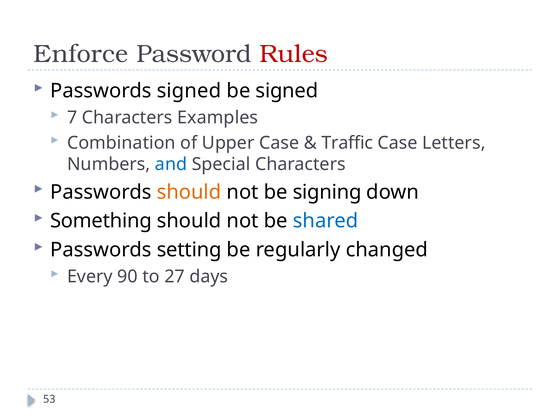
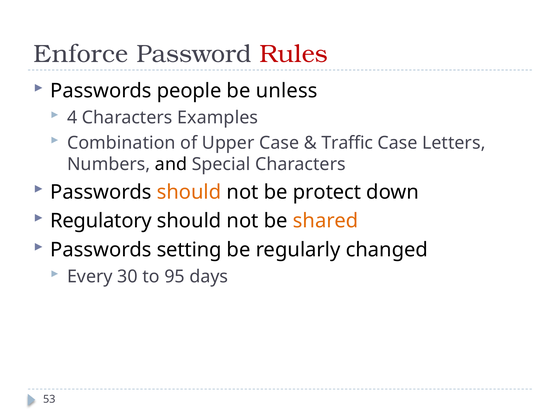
Passwords signed: signed -> people
be signed: signed -> unless
7: 7 -> 4
and colour: blue -> black
signing: signing -> protect
Something: Something -> Regulatory
shared colour: blue -> orange
90: 90 -> 30
27: 27 -> 95
